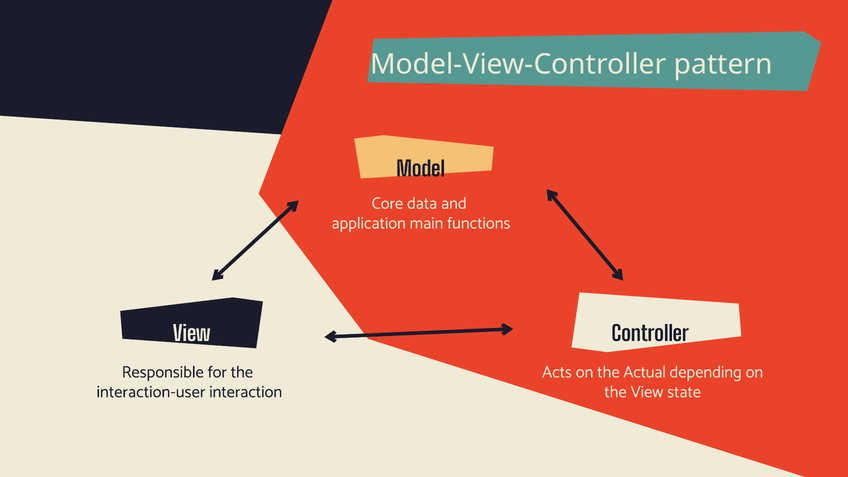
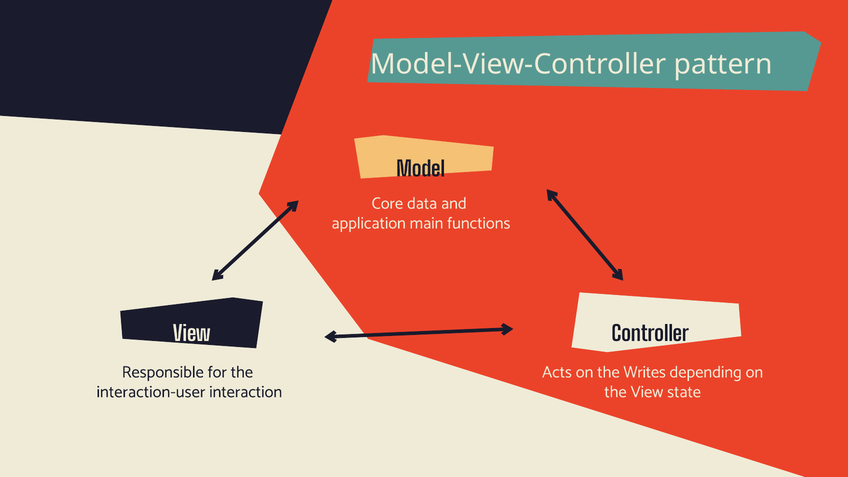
Actual: Actual -> Writes
